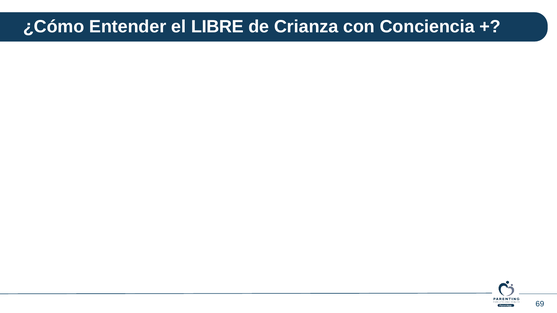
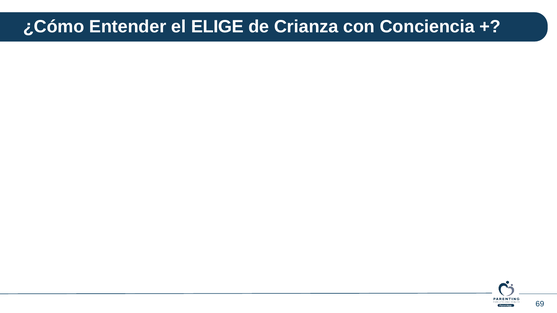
LIBRE: LIBRE -> ELIGE
